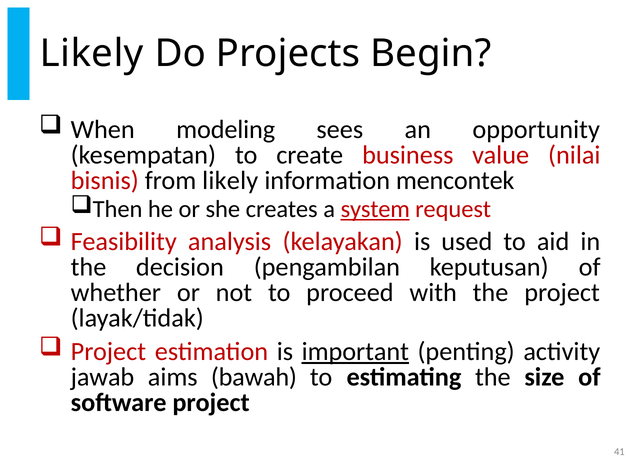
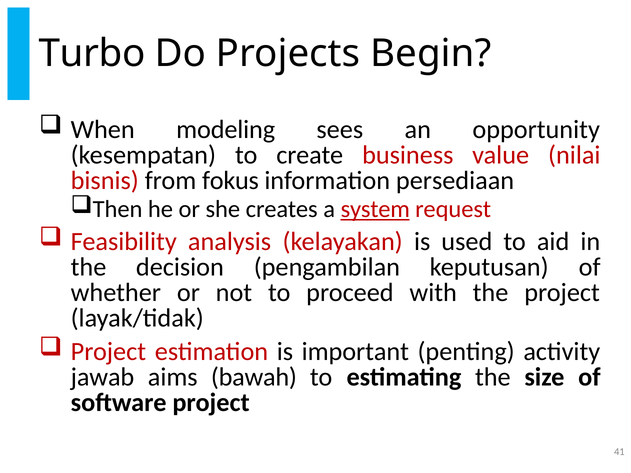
Likely at (92, 54): Likely -> Turbo
from likely: likely -> fokus
mencontek: mencontek -> persediaan
important underline: present -> none
